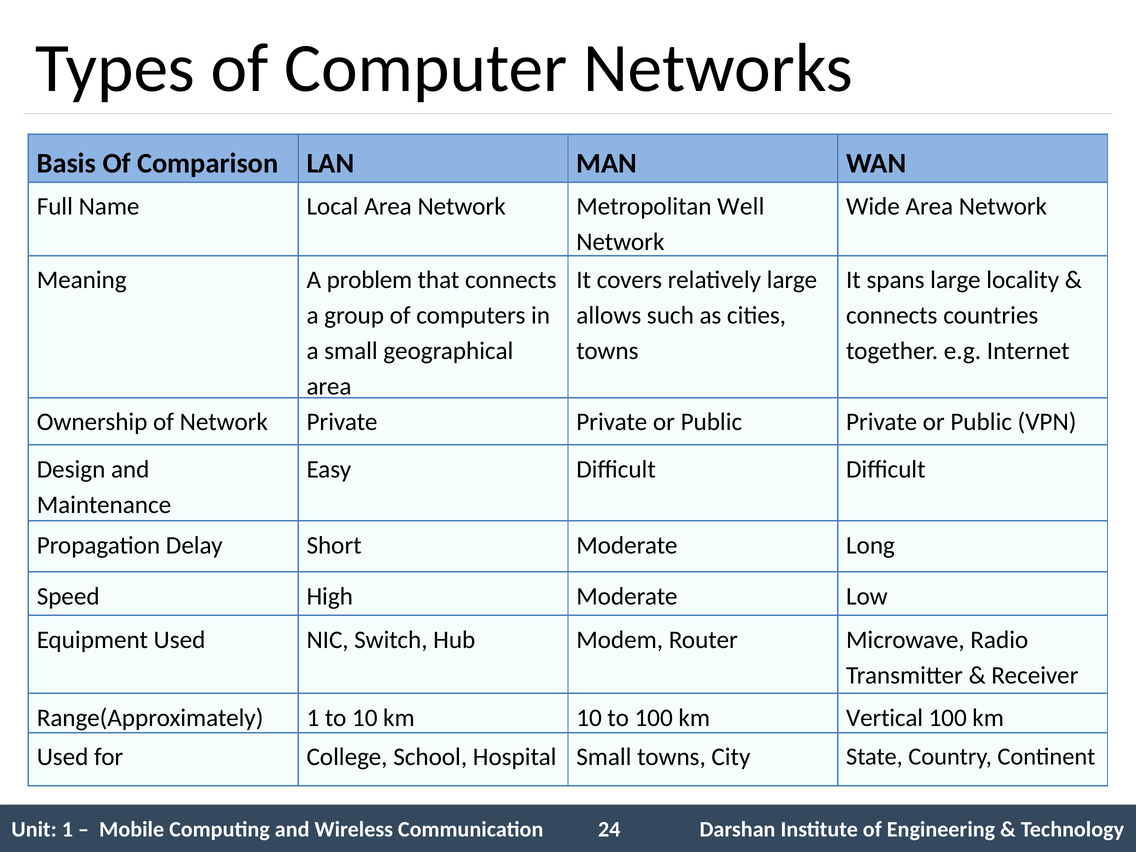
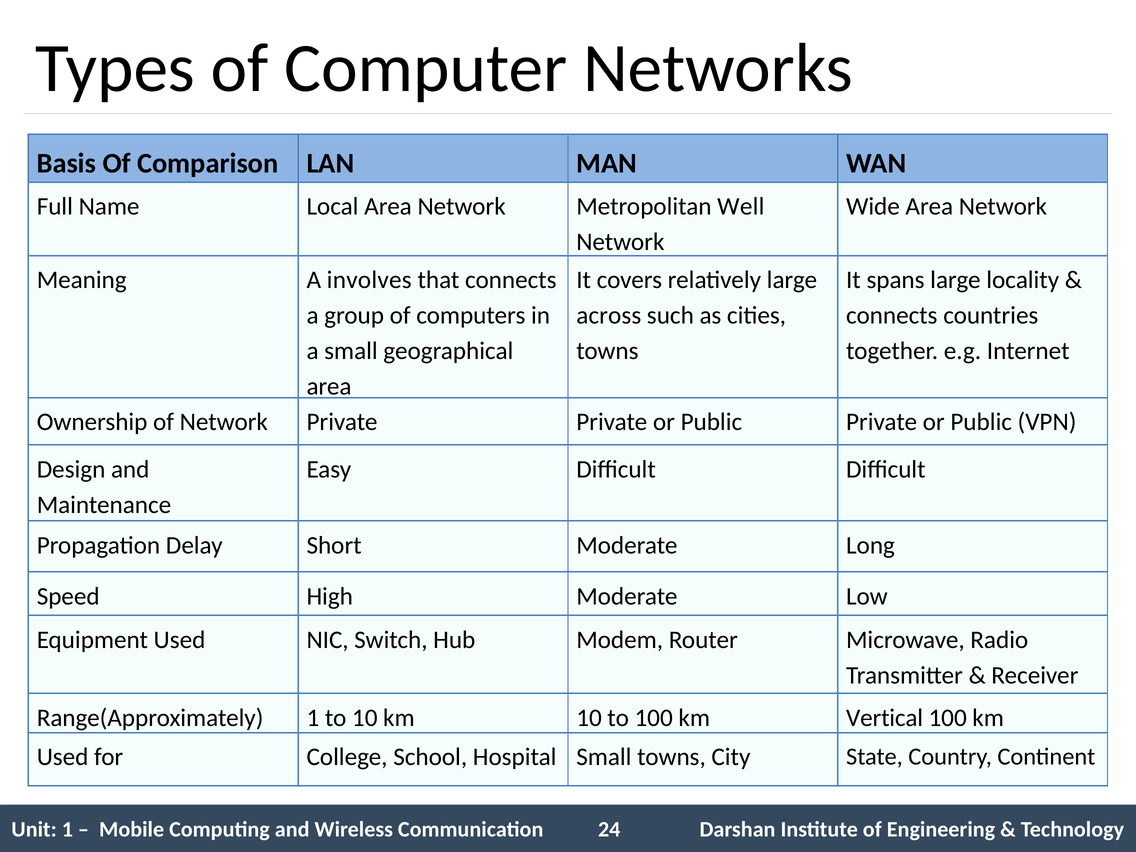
problem: problem -> involves
allows: allows -> across
